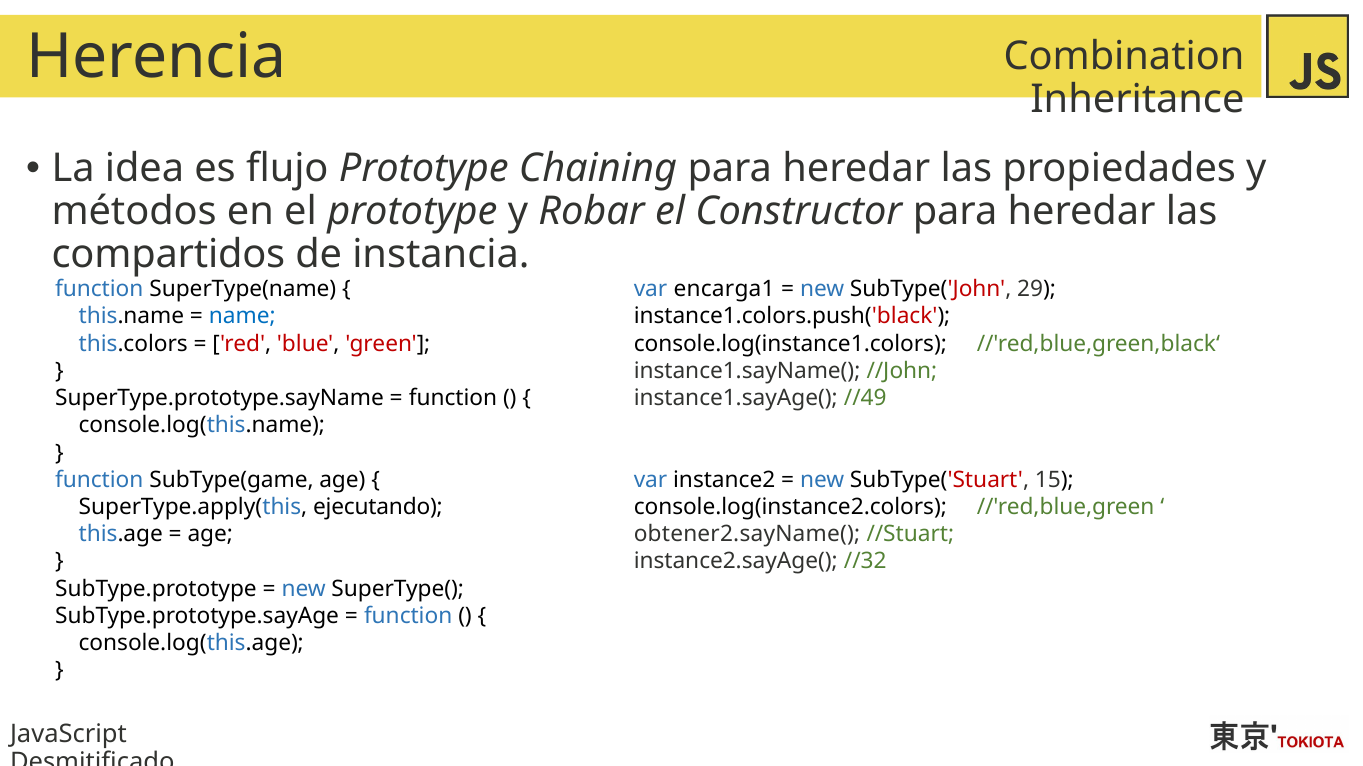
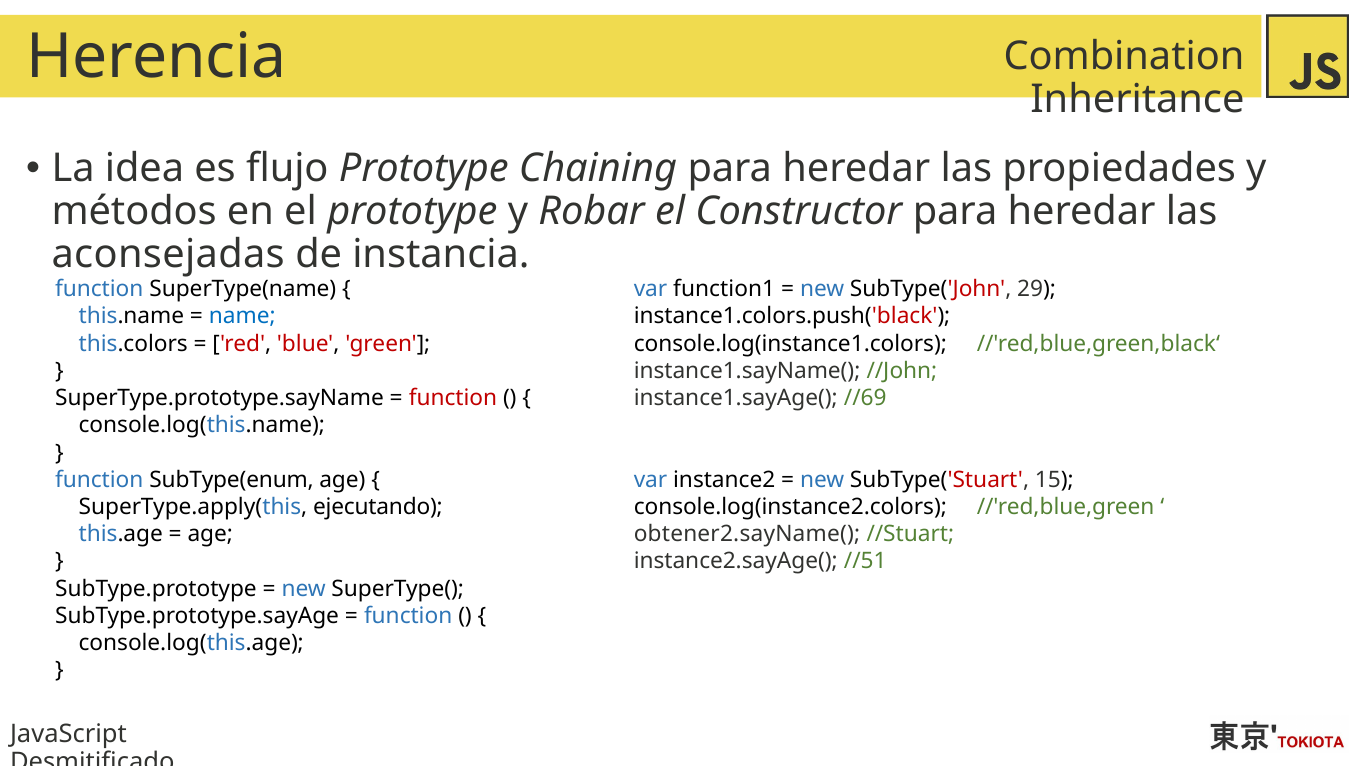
compartidos: compartidos -> aconsejadas
encarga1: encarga1 -> function1
function at (453, 398) colour: black -> red
//49: //49 -> //69
SubType(game: SubType(game -> SubType(enum
//32: //32 -> //51
